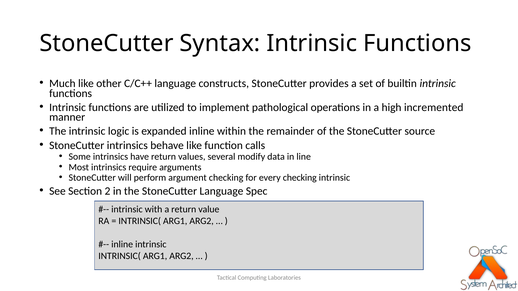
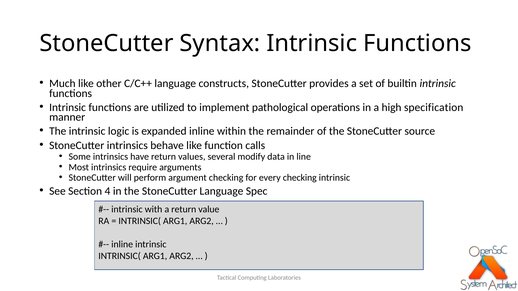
incremented: incremented -> specification
2: 2 -> 4
